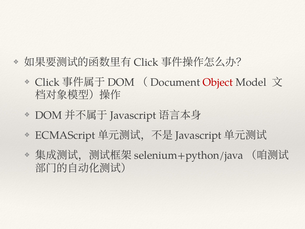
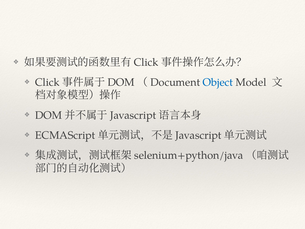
Object colour: red -> blue
